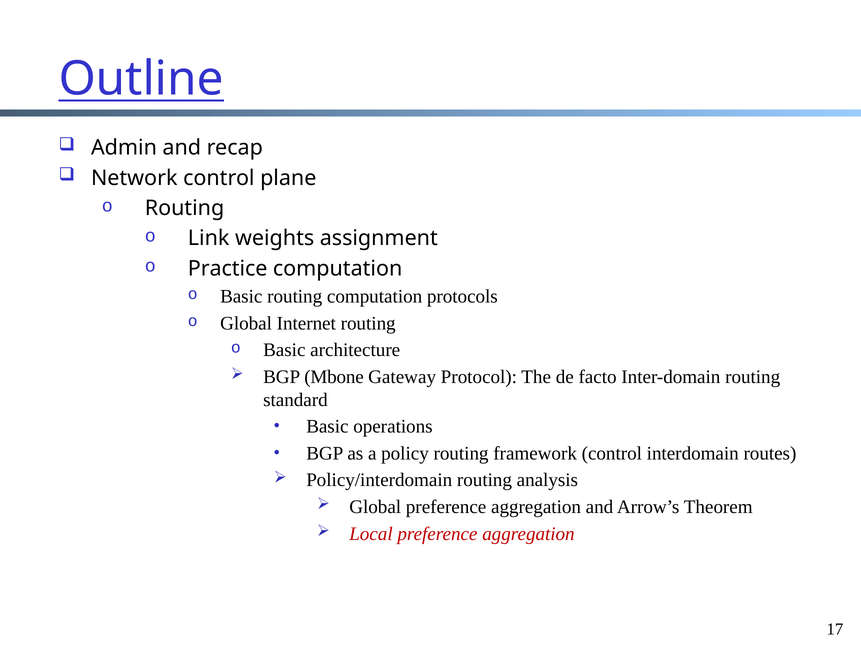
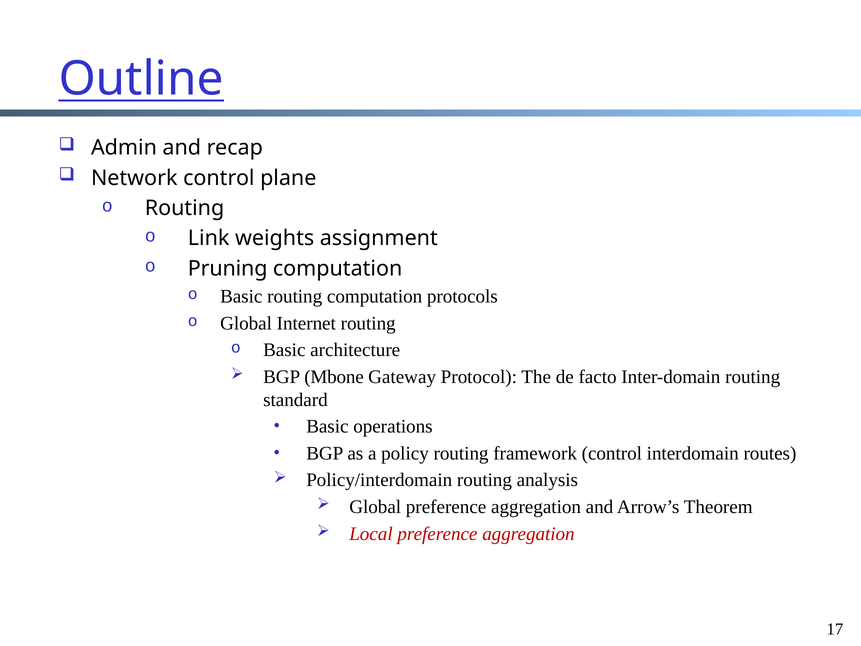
Practice: Practice -> Pruning
